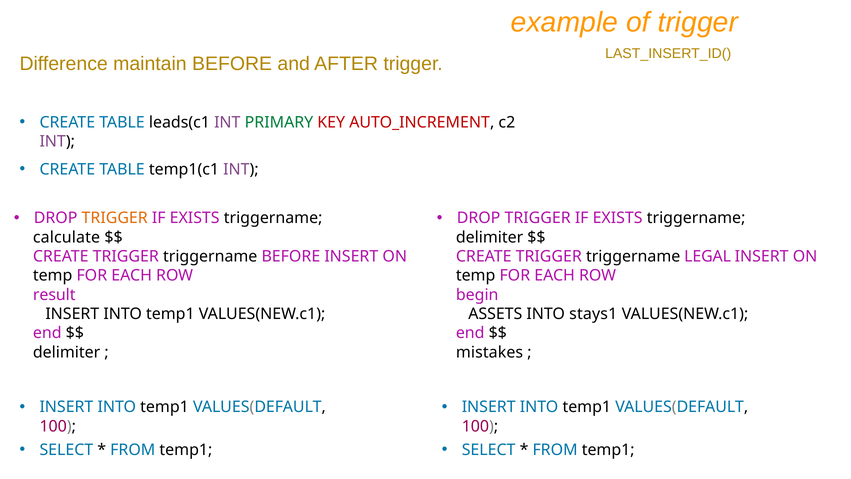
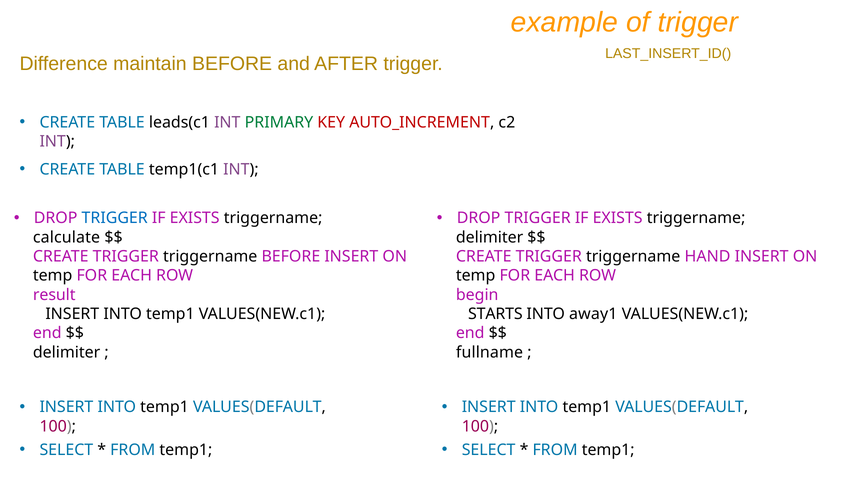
TRIGGER at (115, 218) colour: orange -> blue
LEGAL: LEGAL -> HAND
ASSETS: ASSETS -> STARTS
stays1: stays1 -> away1
mistakes: mistakes -> fullname
